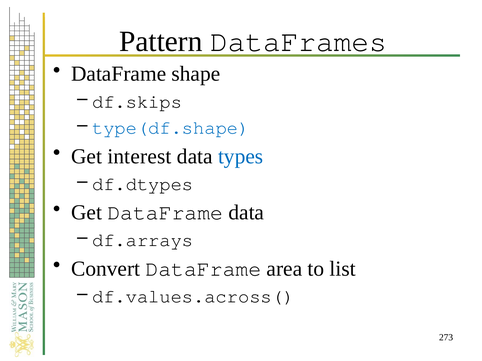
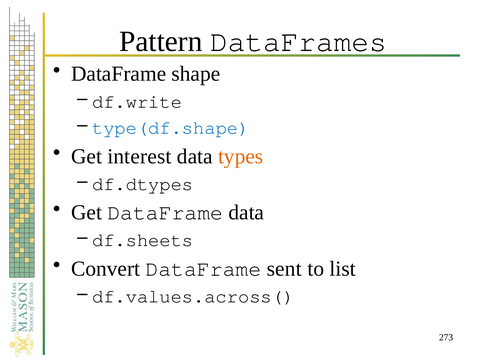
df.skips: df.skips -> df.write
types colour: blue -> orange
df.arrays: df.arrays -> df.sheets
area: area -> sent
